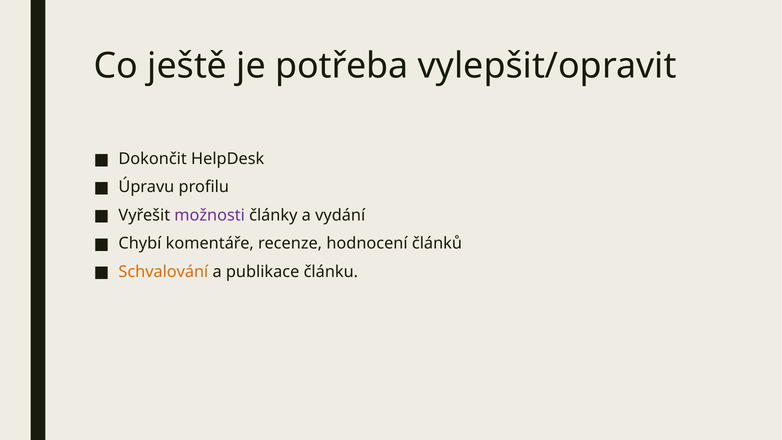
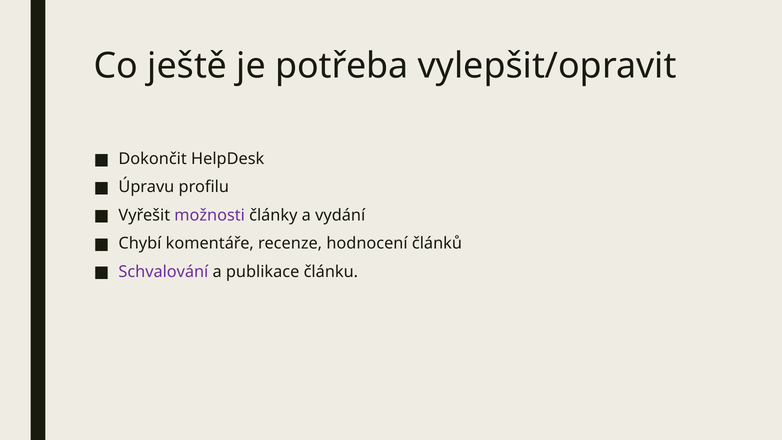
Schvalování colour: orange -> purple
